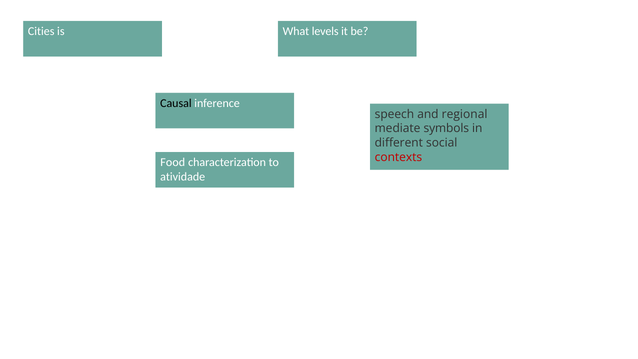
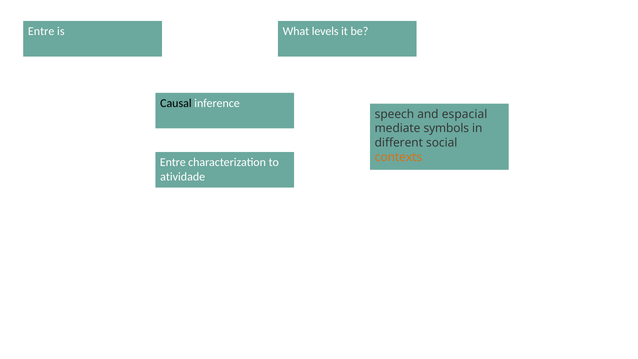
Cities at (41, 31): Cities -> Entre
regional: regional -> espacial
contexts colour: red -> orange
Food at (173, 162): Food -> Entre
